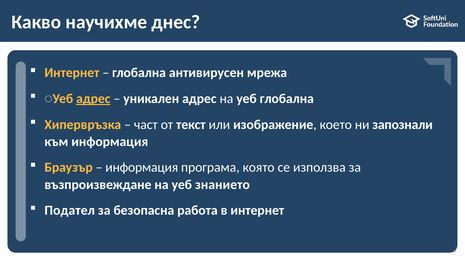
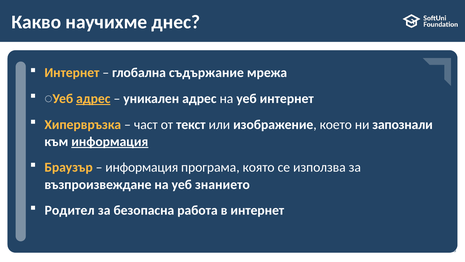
антивирусен: антивирусен -> съдържание
уеб глобална: глобална -> интернет
информация at (110, 141) underline: none -> present
Подател: Подател -> Родител
